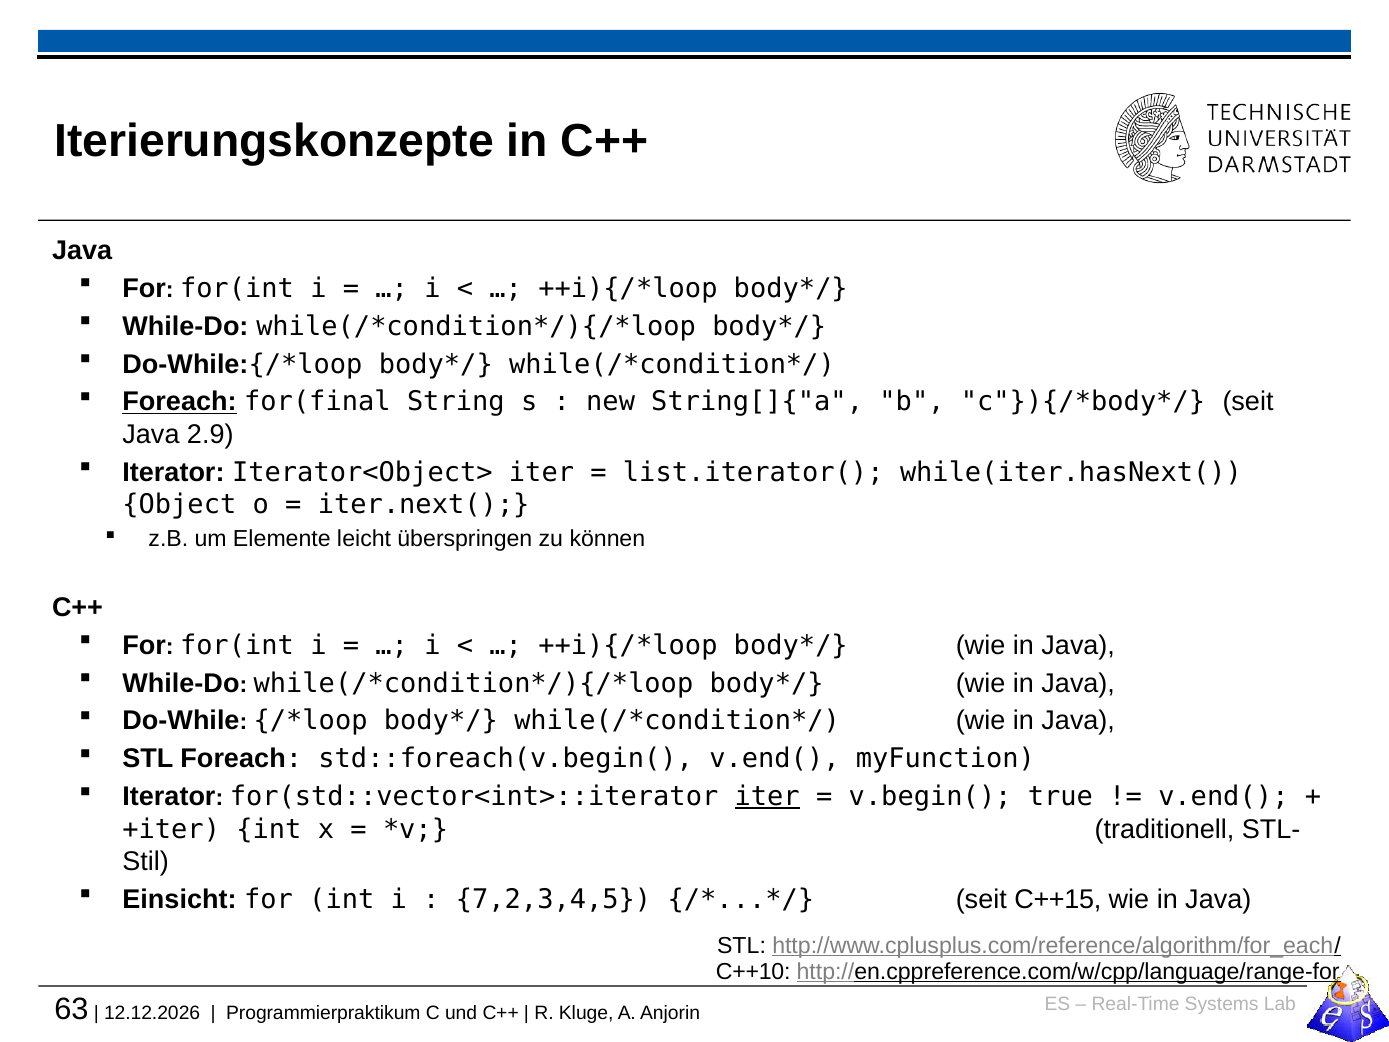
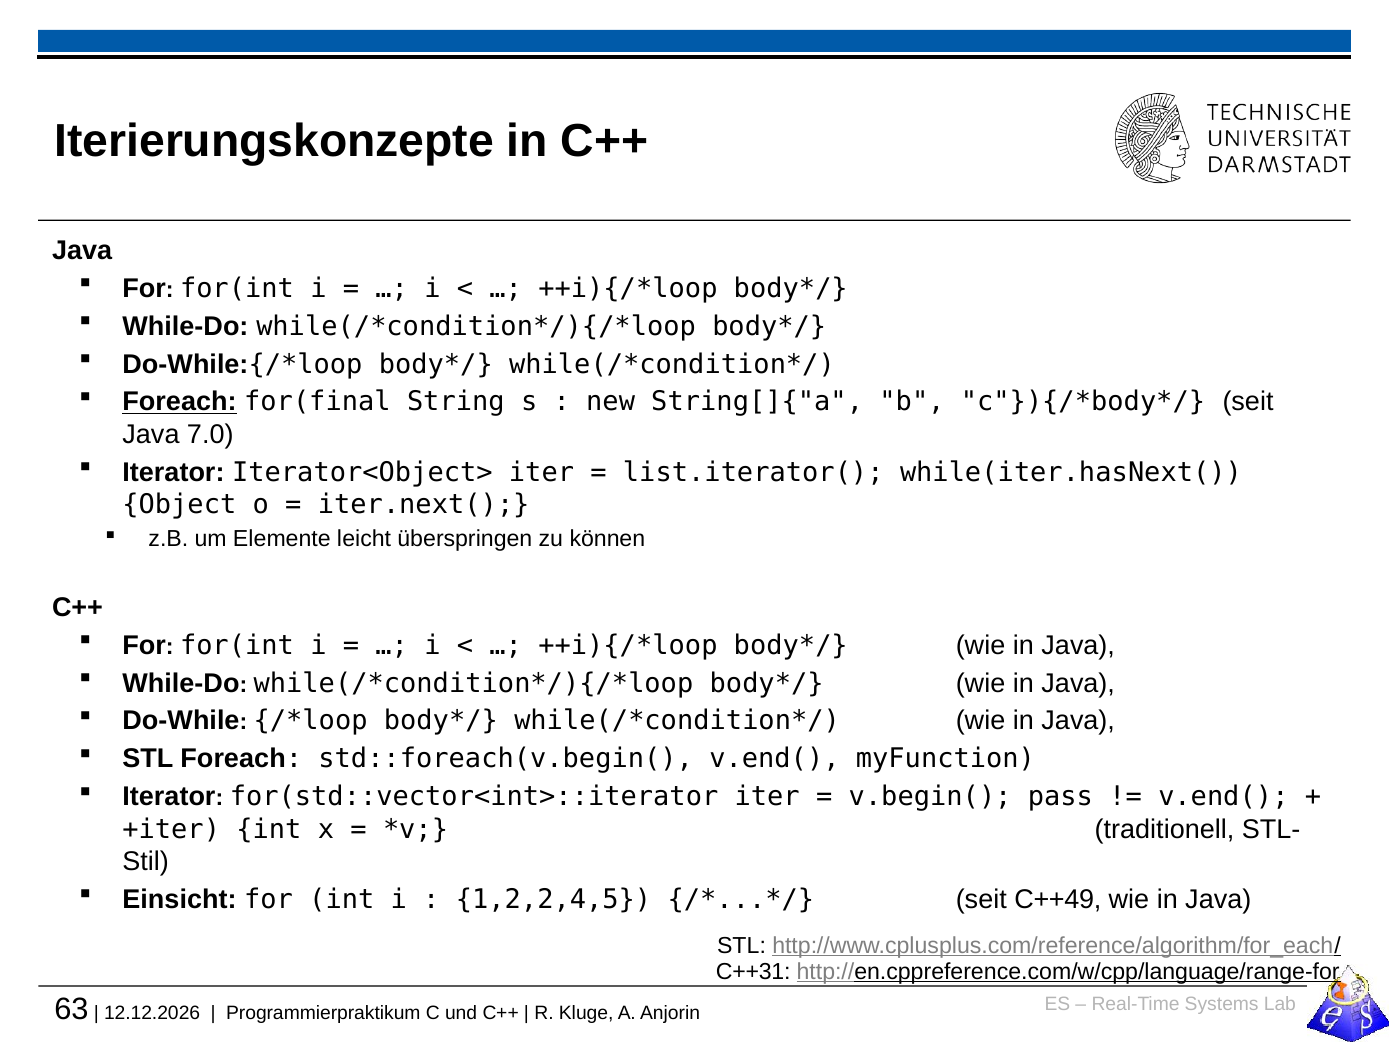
2.9: 2.9 -> 7.0
iter at (767, 796) underline: present -> none
true: true -> pass
7,2,3,4,5: 7,2,3,4,5 -> 1,2,2,4,5
C++15: C++15 -> C++49
C++10: C++10 -> C++31
